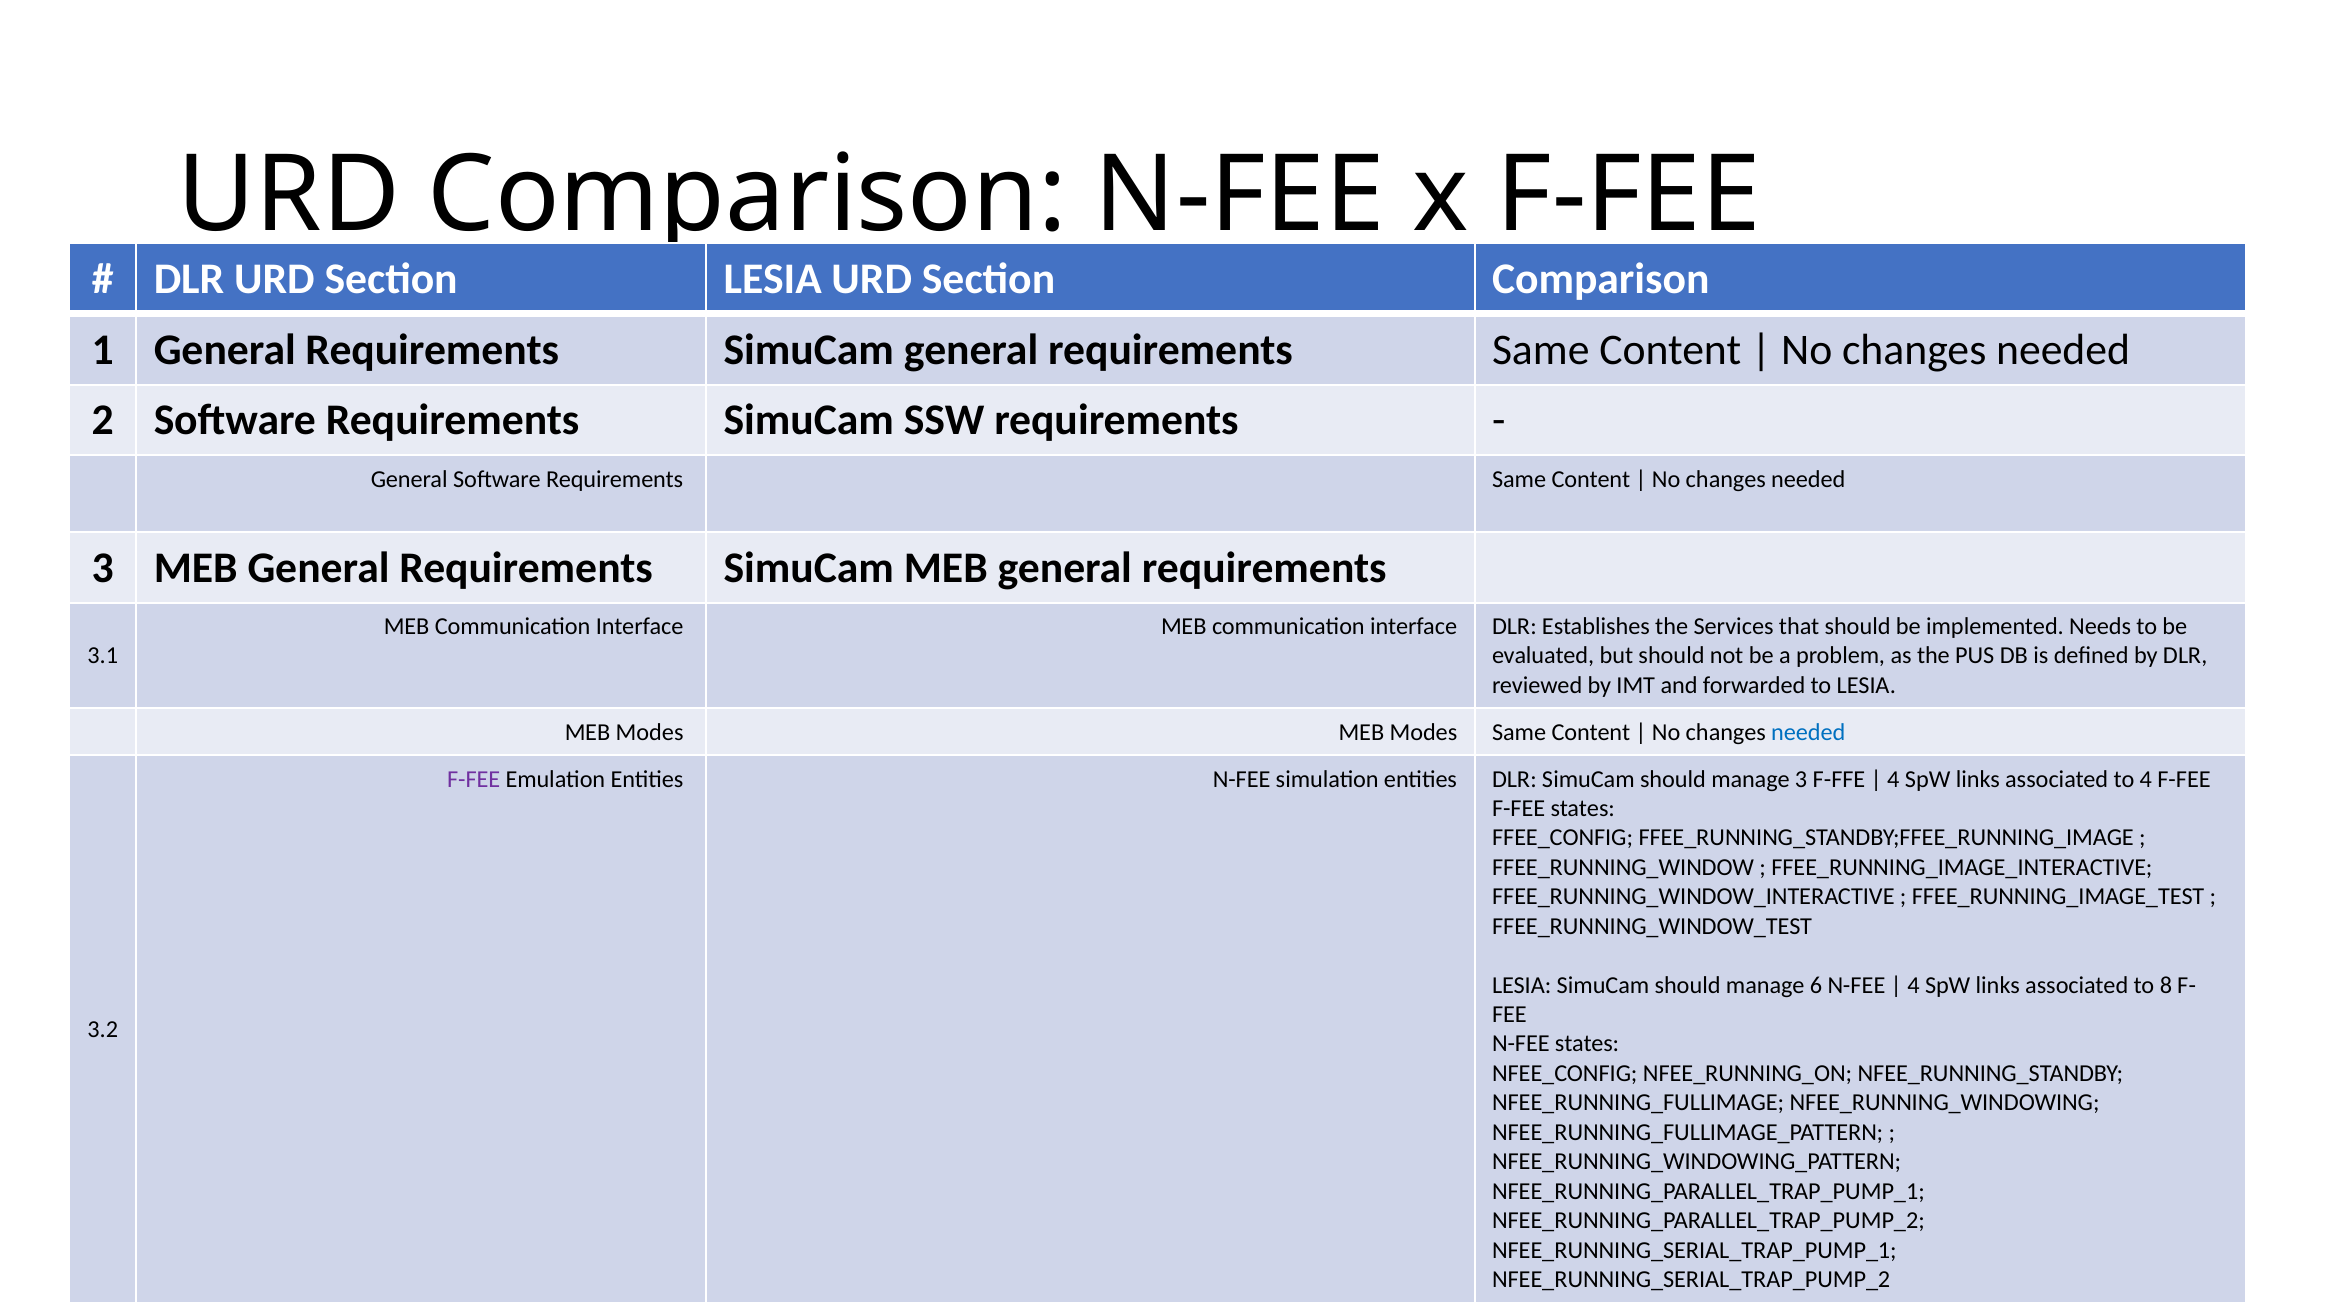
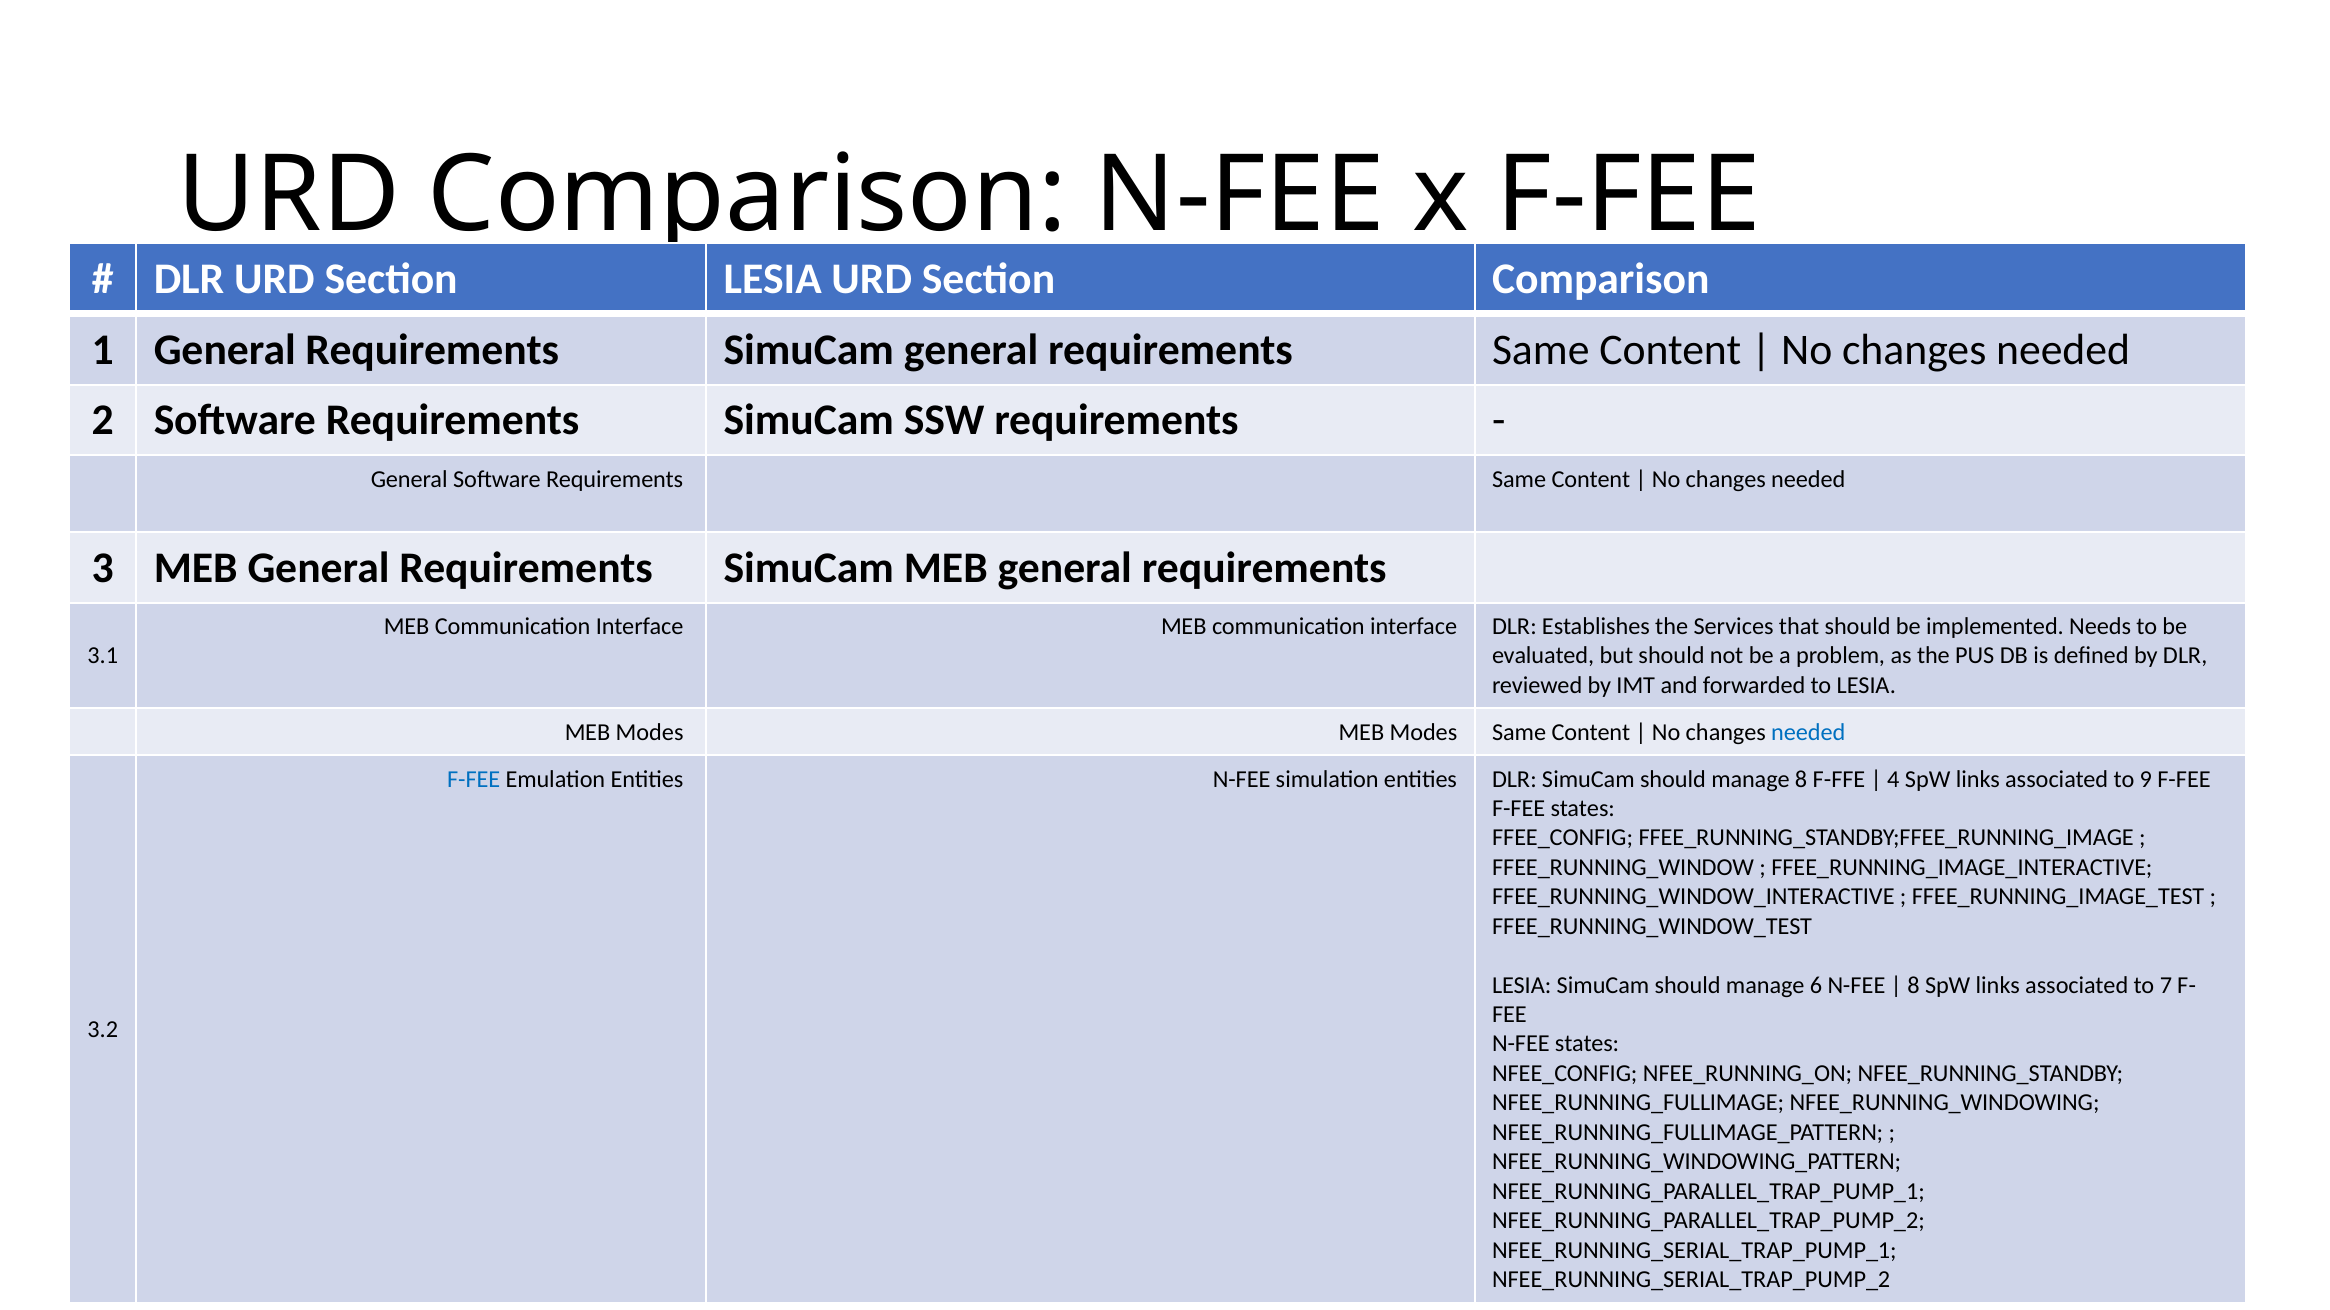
F-FEE at (474, 779) colour: purple -> blue
manage 3: 3 -> 8
to 4: 4 -> 9
4 at (1913, 986): 4 -> 8
8: 8 -> 7
